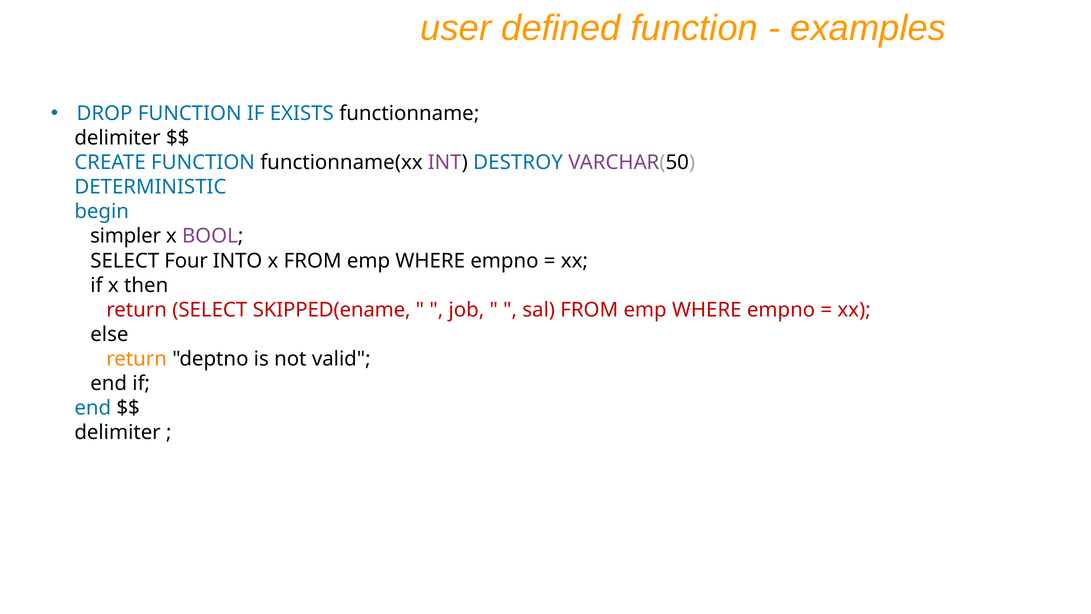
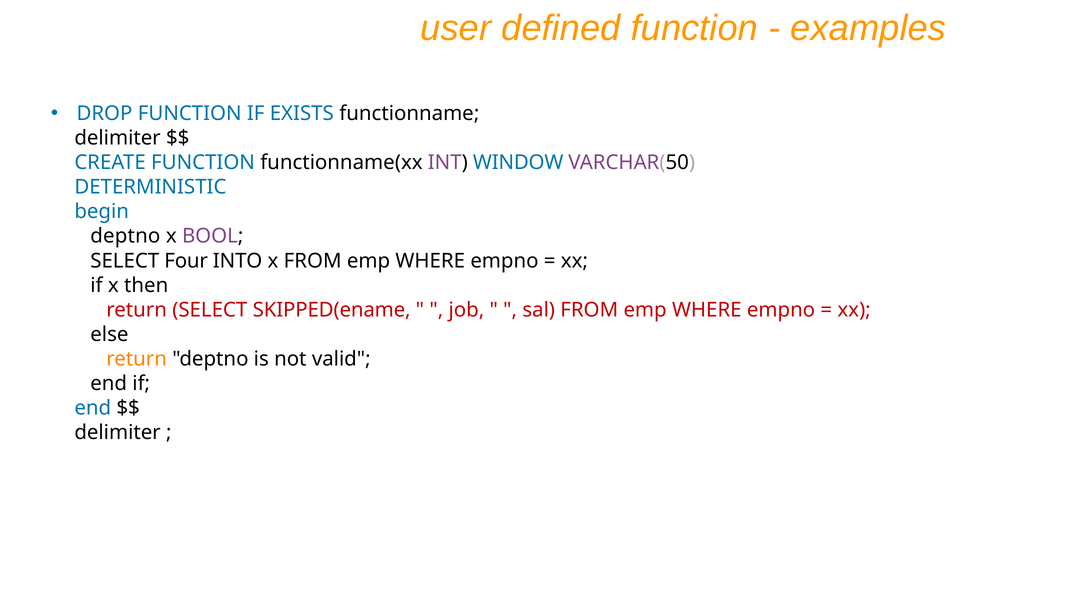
DESTROY: DESTROY -> WINDOW
simpler at (126, 236): simpler -> deptno
